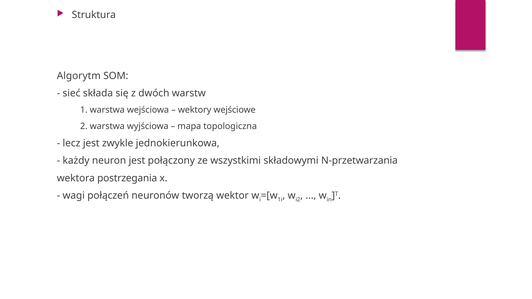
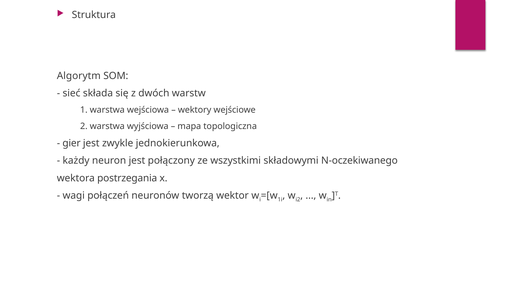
lecz: lecz -> gier
N-przetwarzania: N-przetwarzania -> N-oczekiwanego
